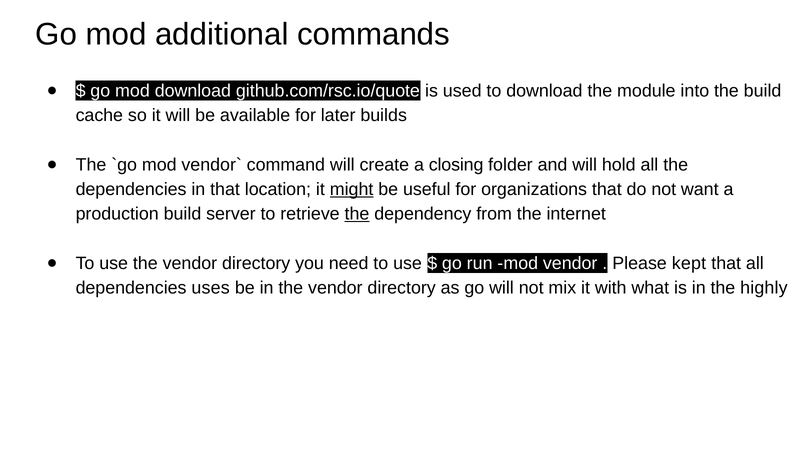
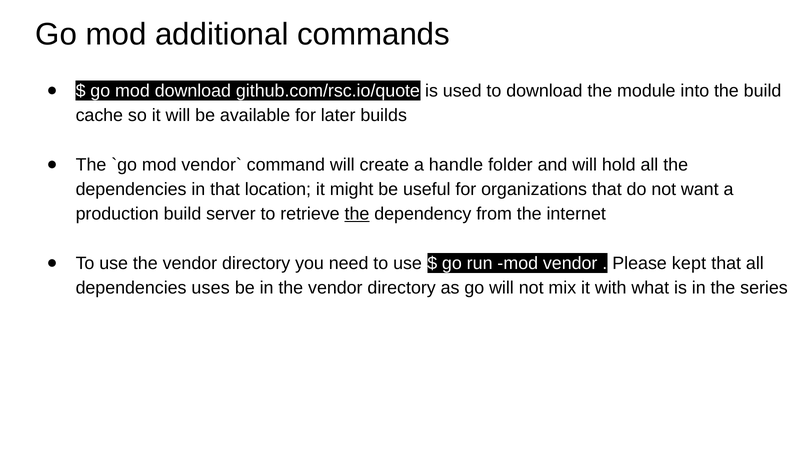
closing: closing -> handle
might underline: present -> none
highly: highly -> series
